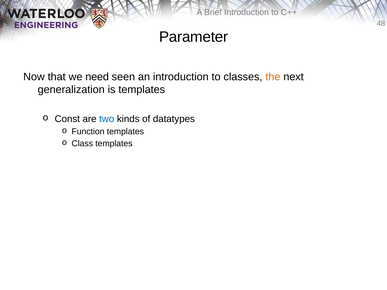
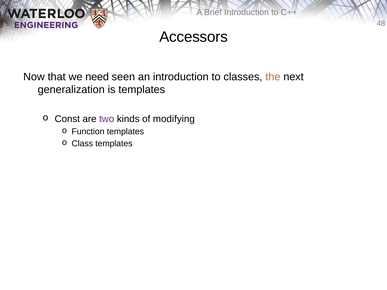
Parameter: Parameter -> Accessors
two colour: blue -> purple
datatypes: datatypes -> modifying
